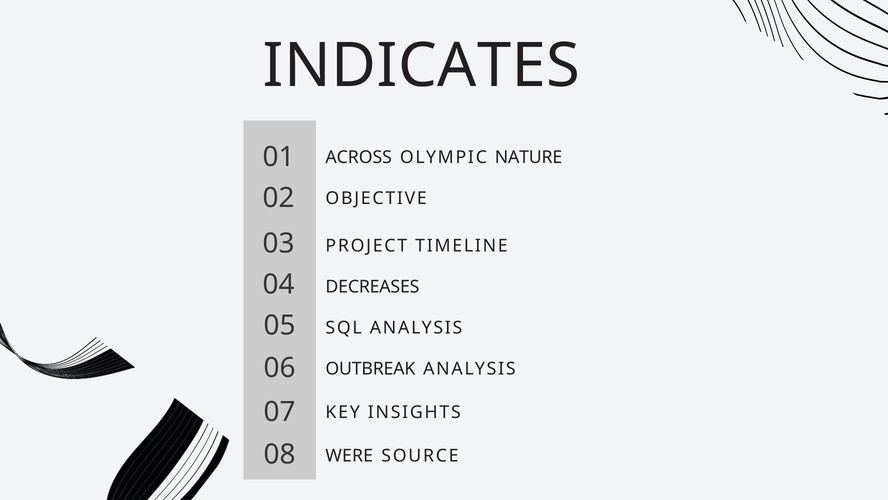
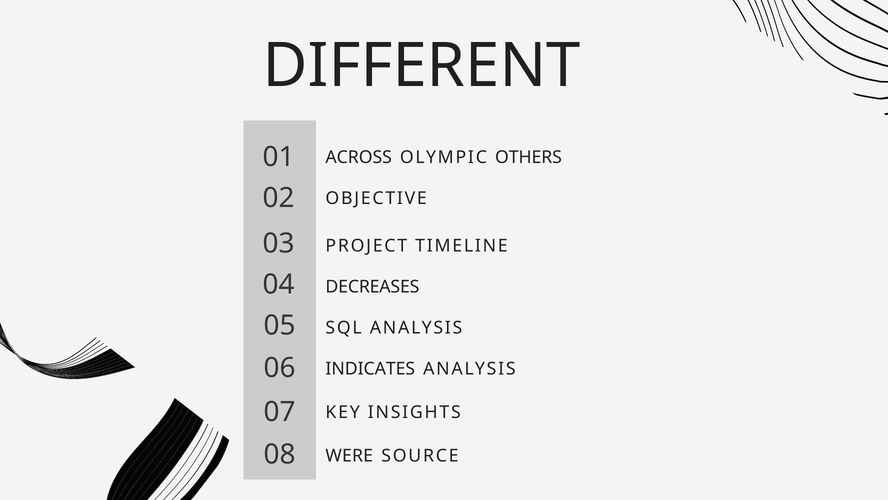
INDICATES: INDICATES -> DIFFERENT
NATURE: NATURE -> OTHERS
OUTBREAK: OUTBREAK -> INDICATES
